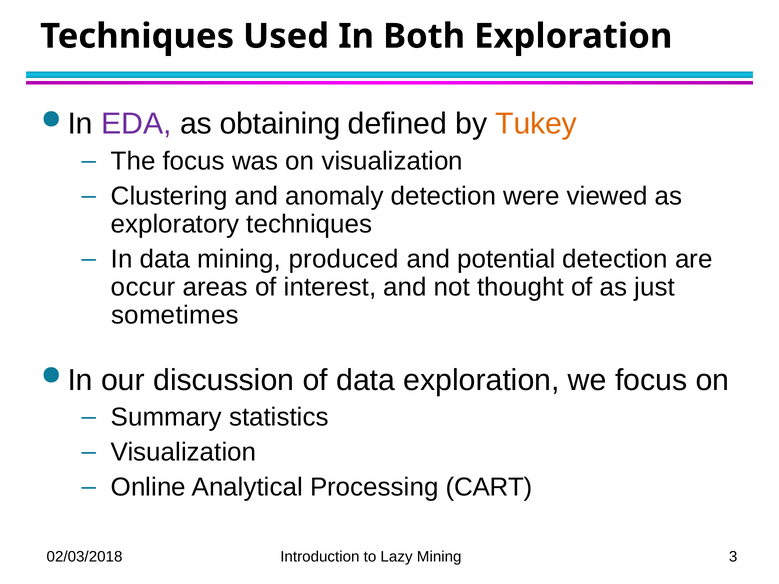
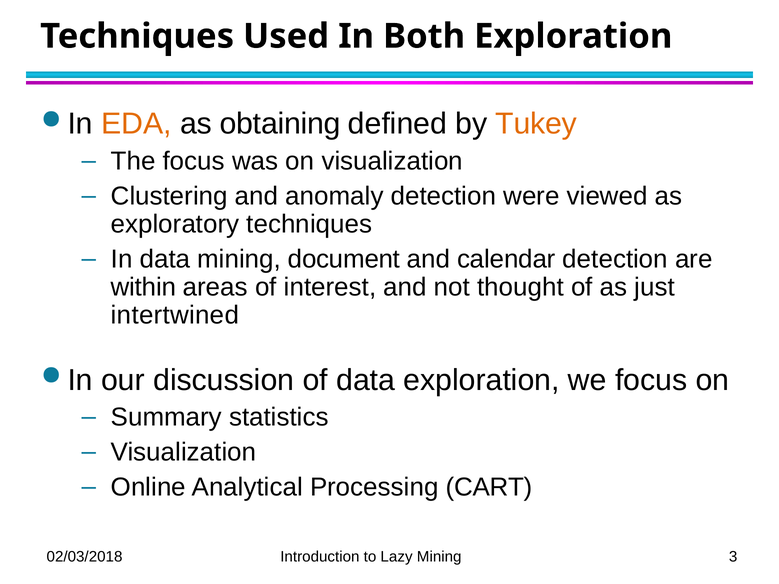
EDA colour: purple -> orange
produced: produced -> document
potential: potential -> calendar
occur: occur -> within
sometimes: sometimes -> intertwined
